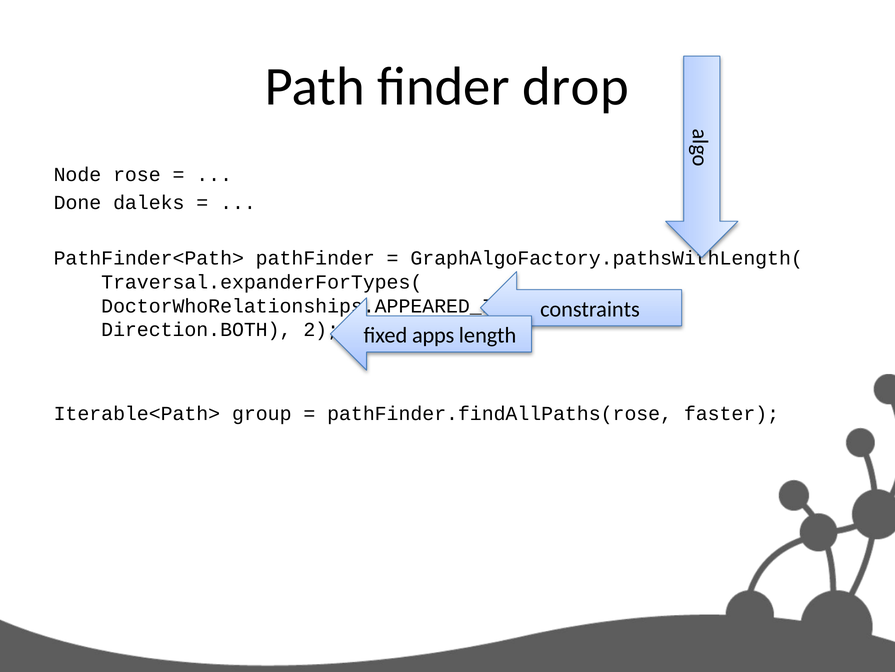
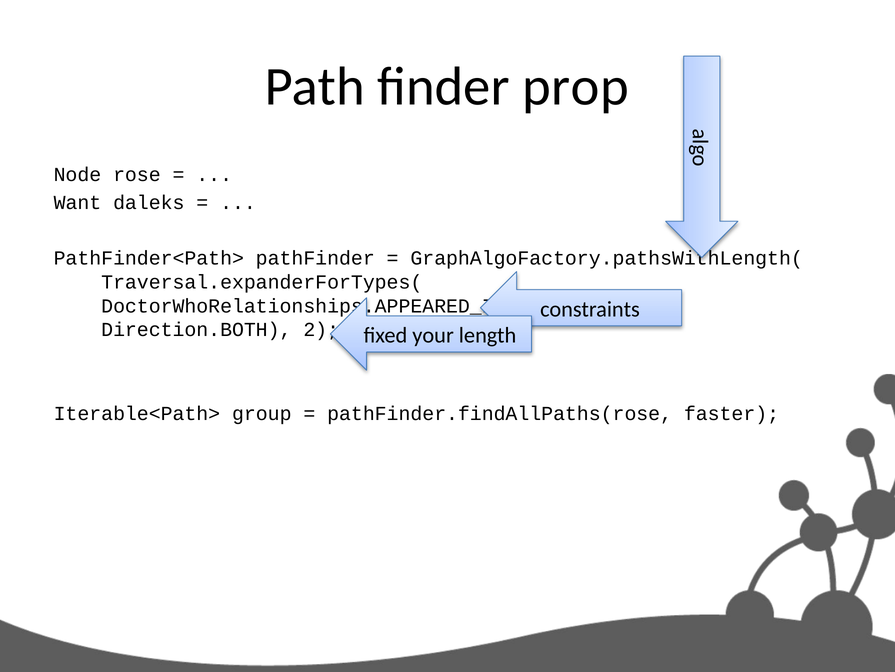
drop: drop -> prop
Done: Done -> Want
apps: apps -> your
